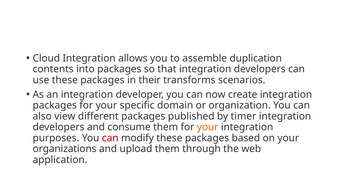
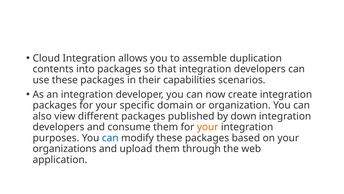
transforms: transforms -> capabilities
timer: timer -> down
can at (110, 138) colour: red -> blue
